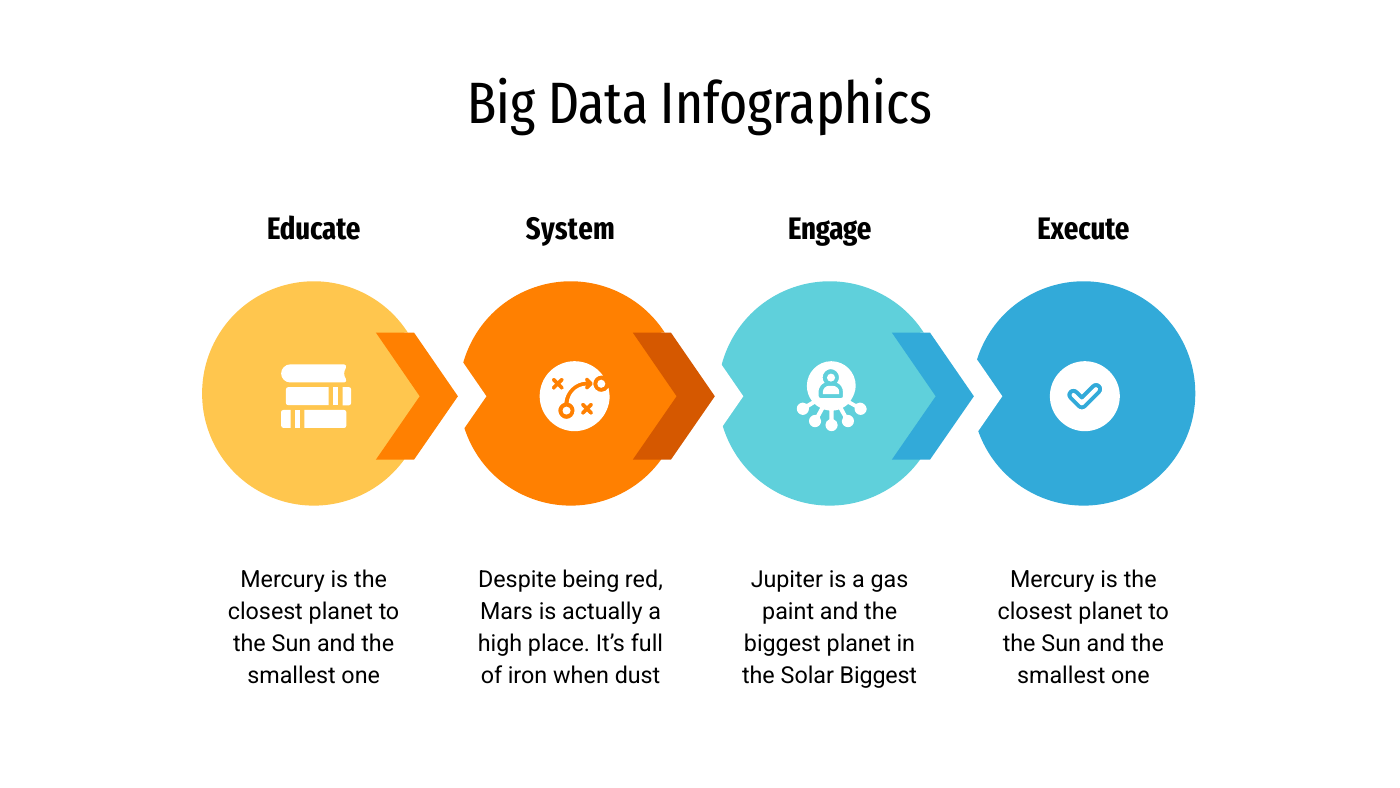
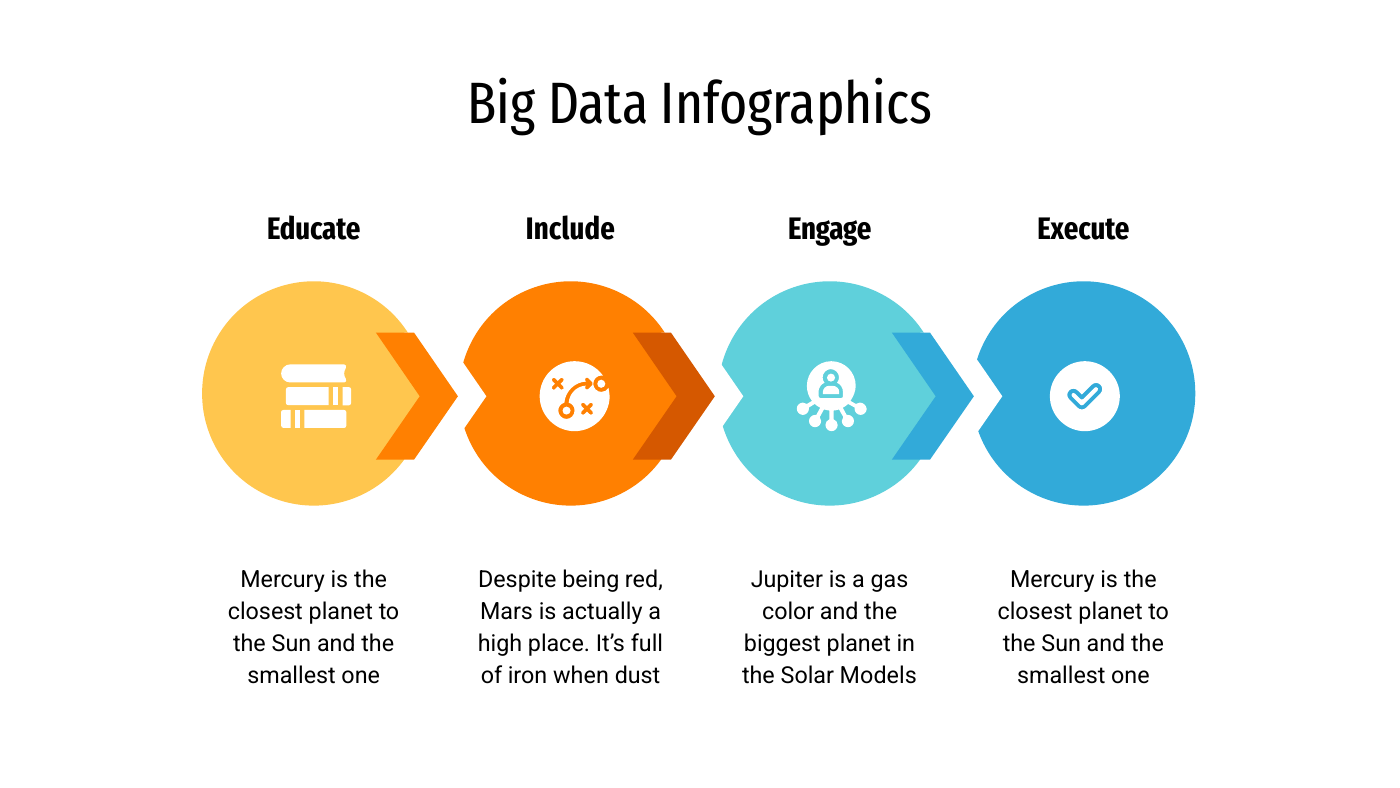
System: System -> Include
paint: paint -> color
Solar Biggest: Biggest -> Models
